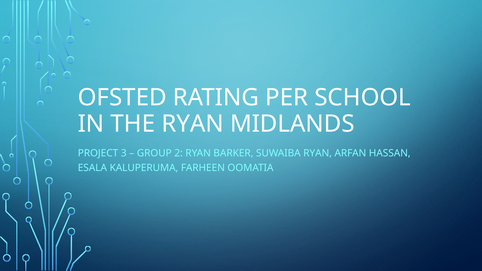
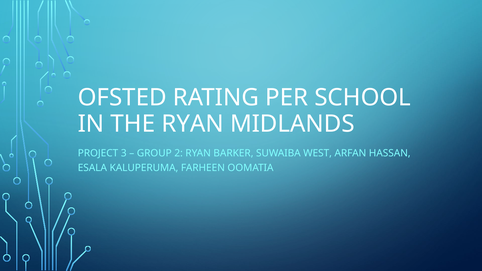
SUWAIBA RYAN: RYAN -> WEST
